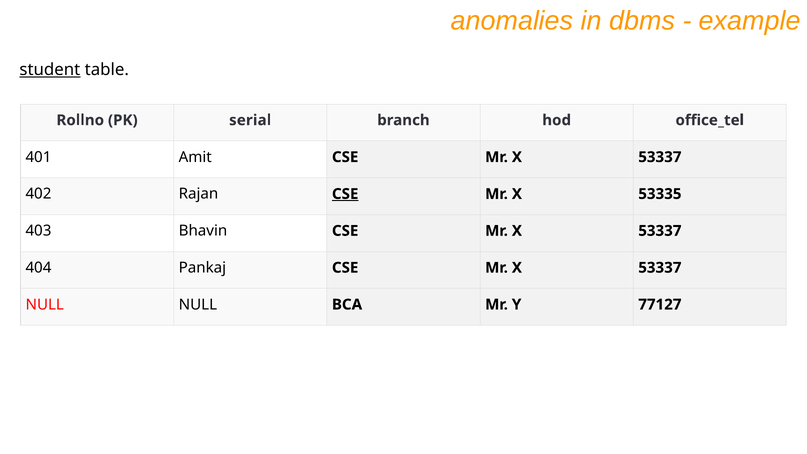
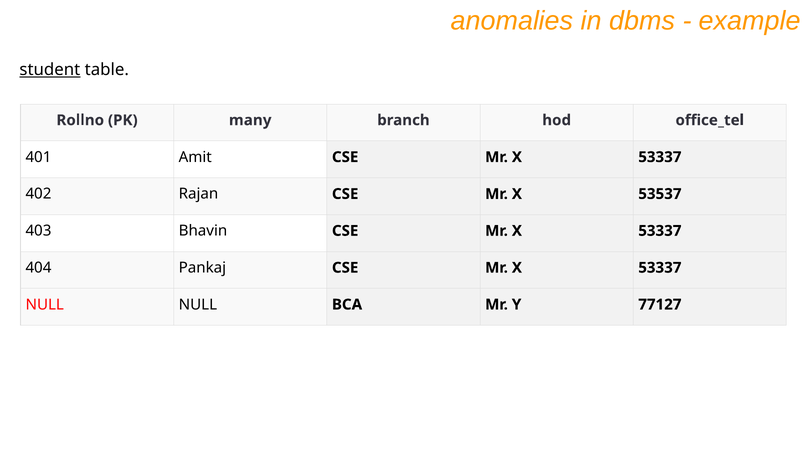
serial: serial -> many
CSE at (345, 194) underline: present -> none
53335: 53335 -> 53537
